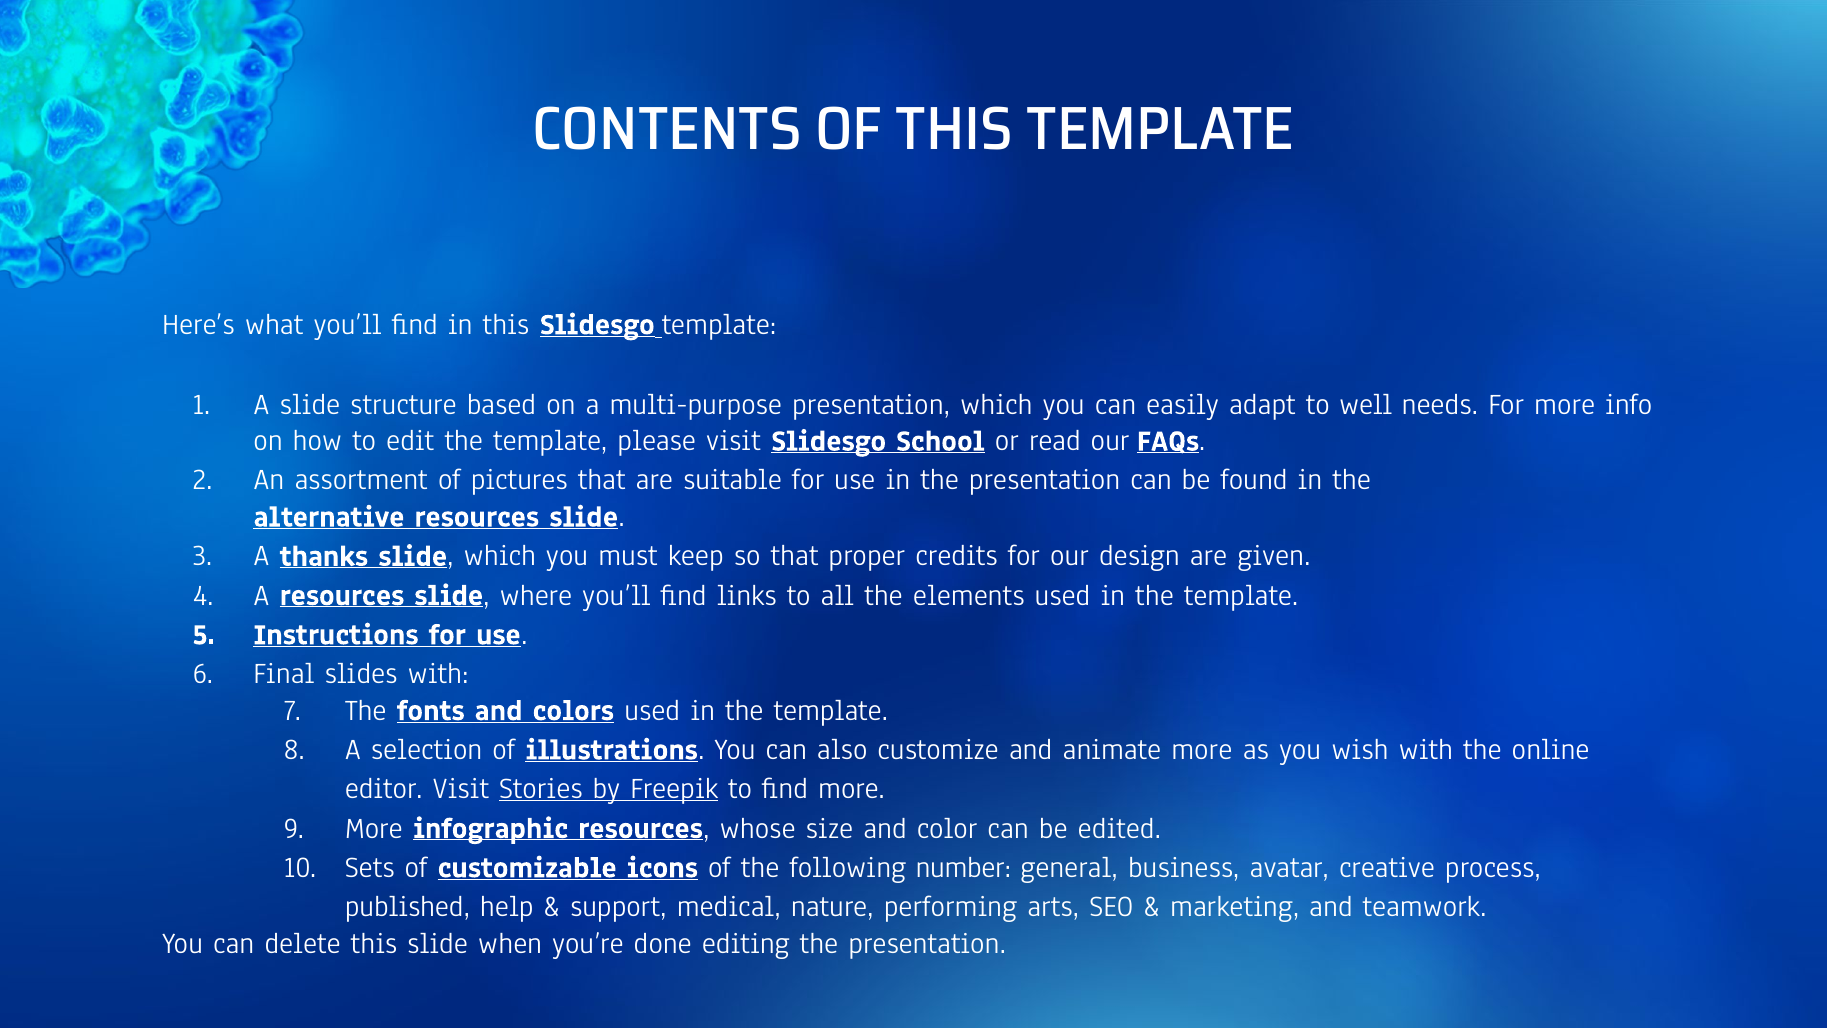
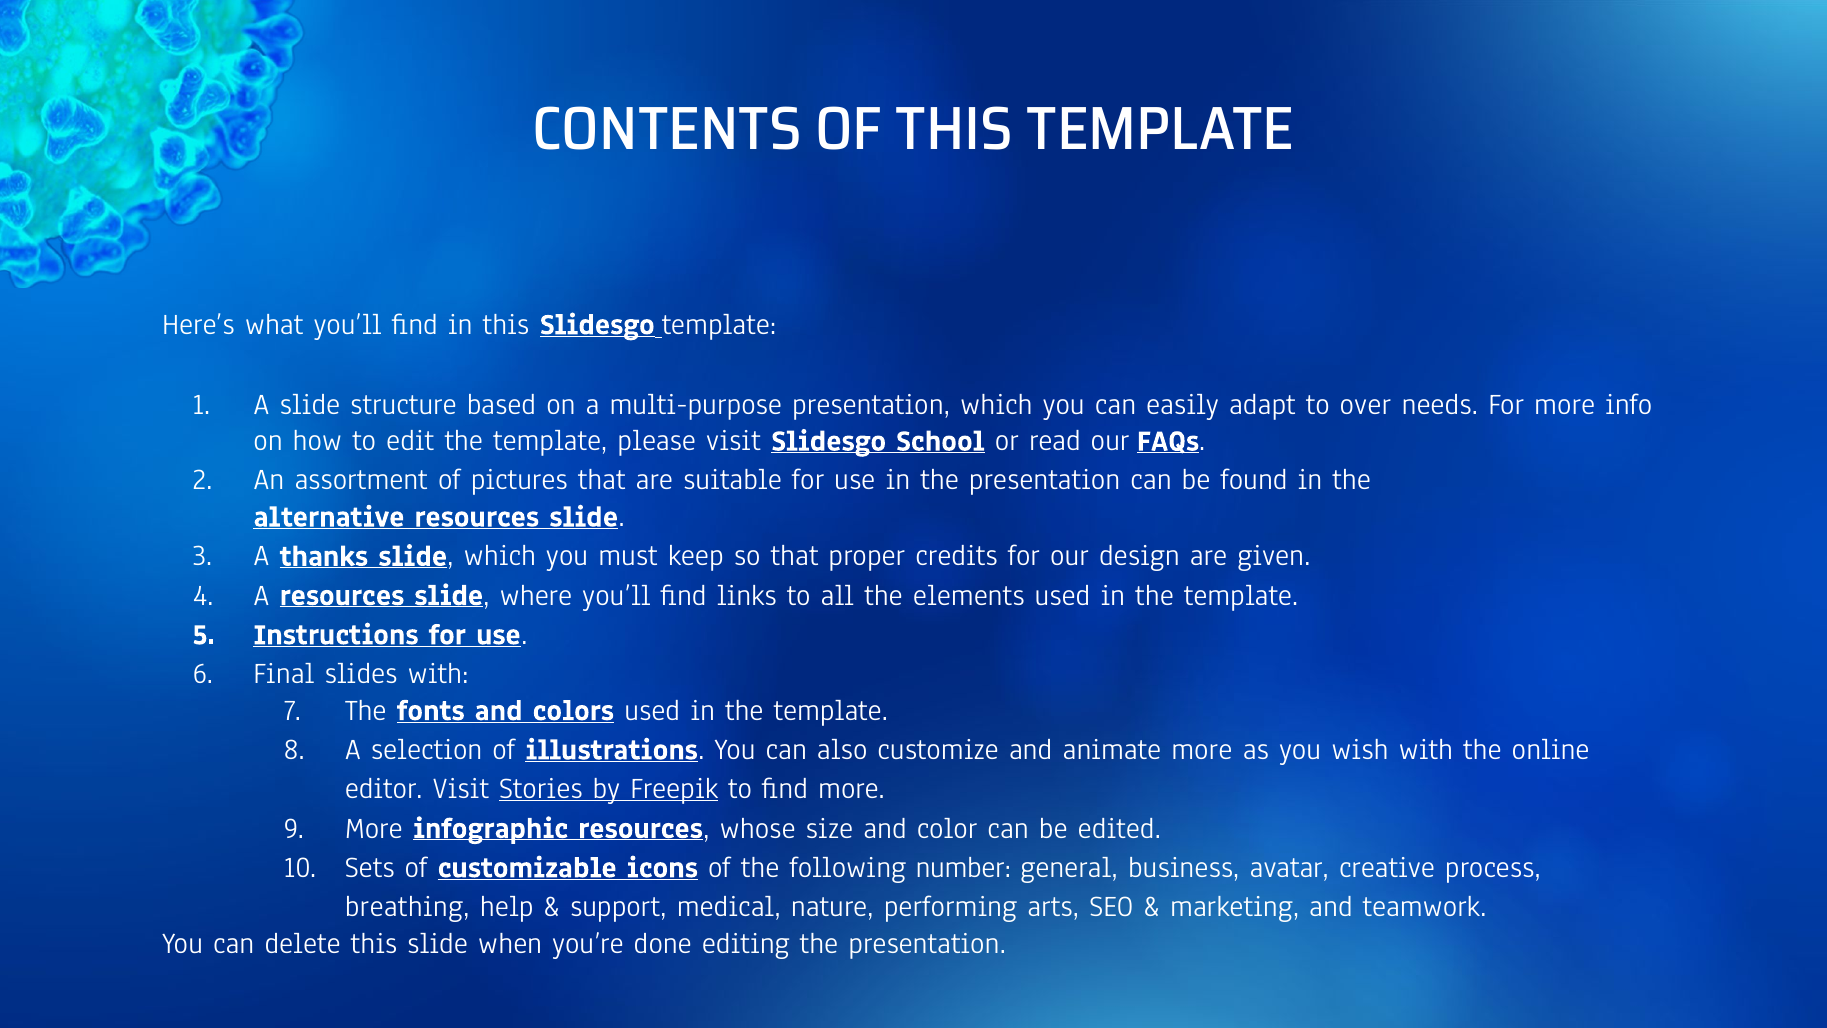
well: well -> over
published: published -> breathing
